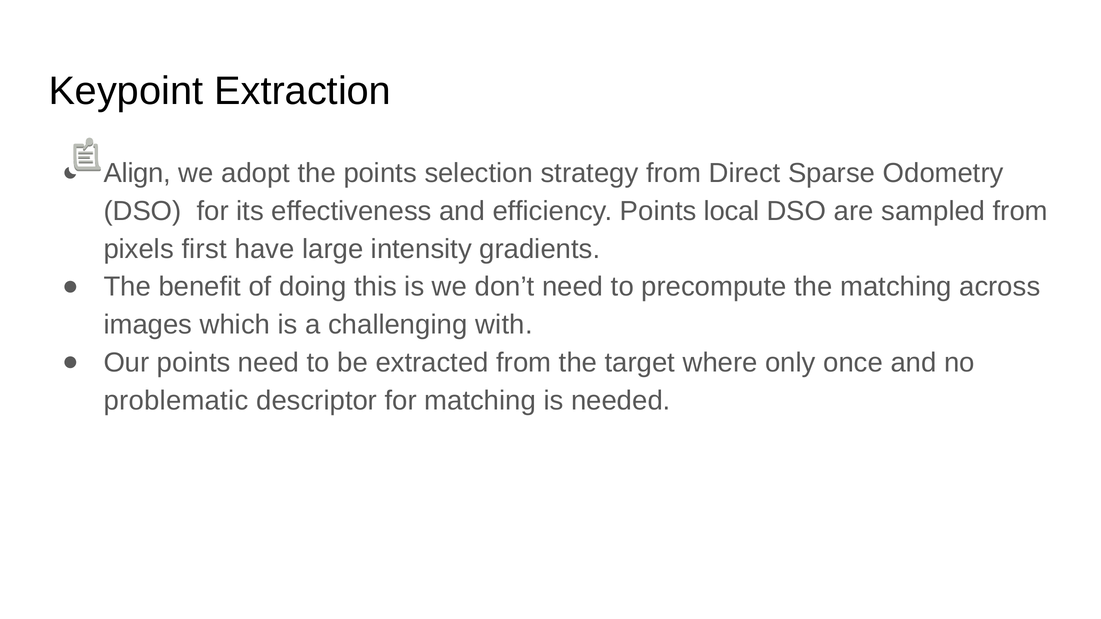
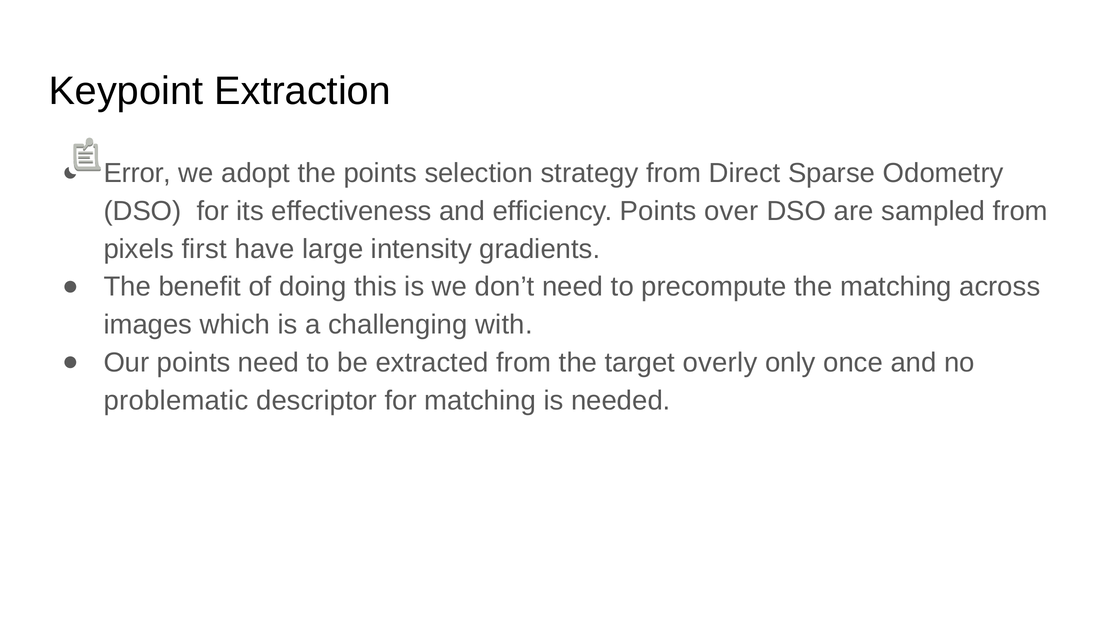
Align: Align -> Error
local: local -> over
where: where -> overly
